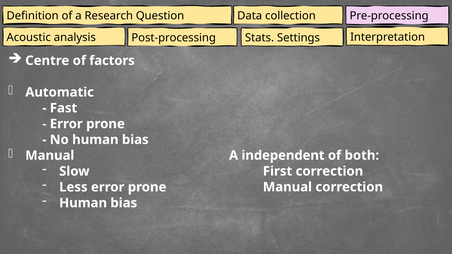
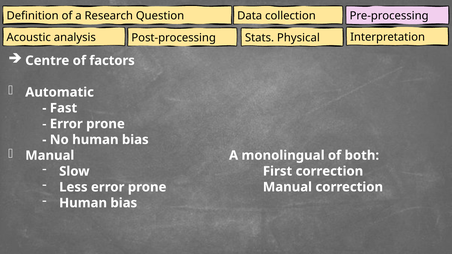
Settings: Settings -> Physical
independent: independent -> monolingual
